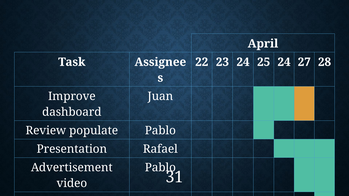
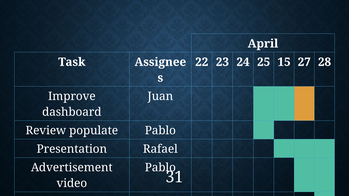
25 24: 24 -> 15
